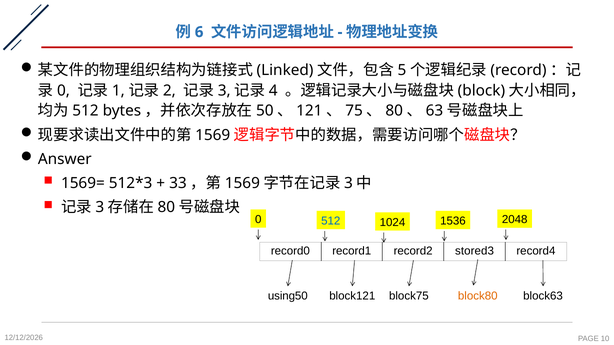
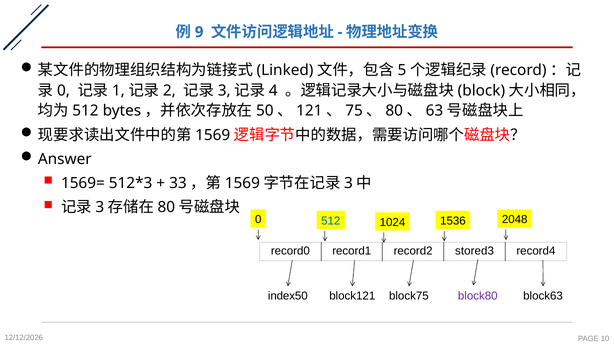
6: 6 -> 9
using50: using50 -> index50
block80 colour: orange -> purple
